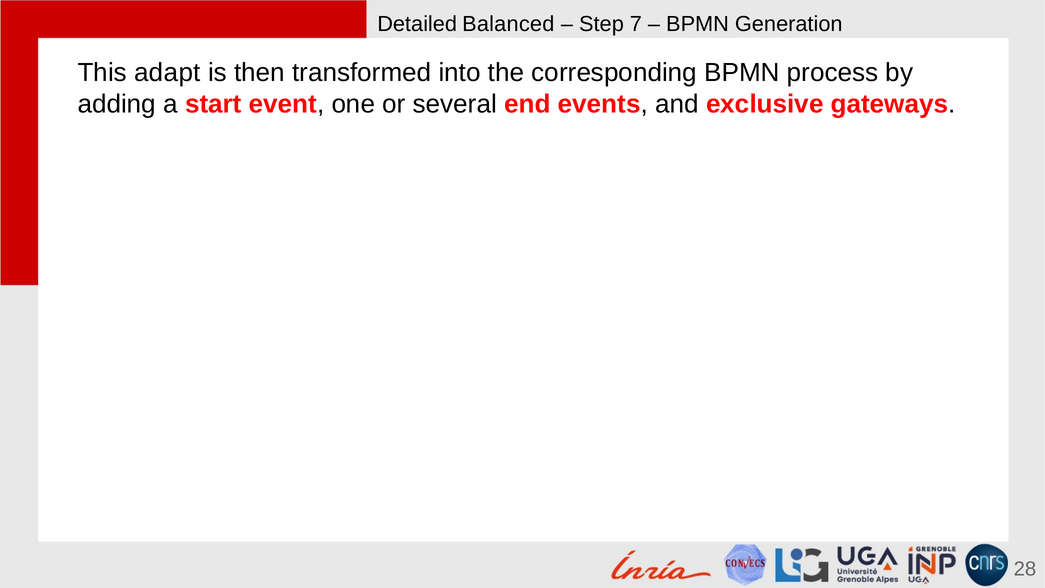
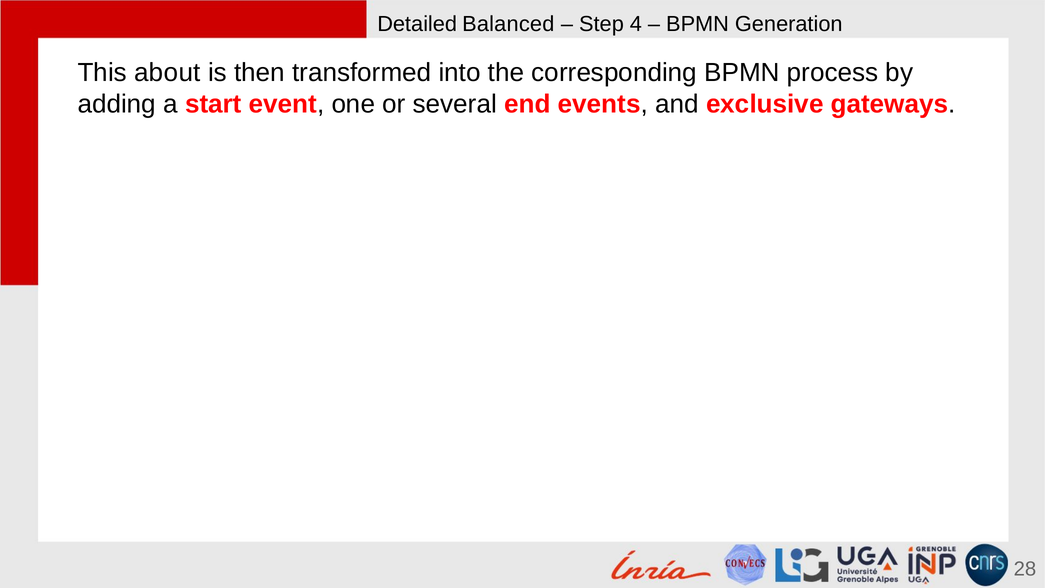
7: 7 -> 4
adapt: adapt -> about
